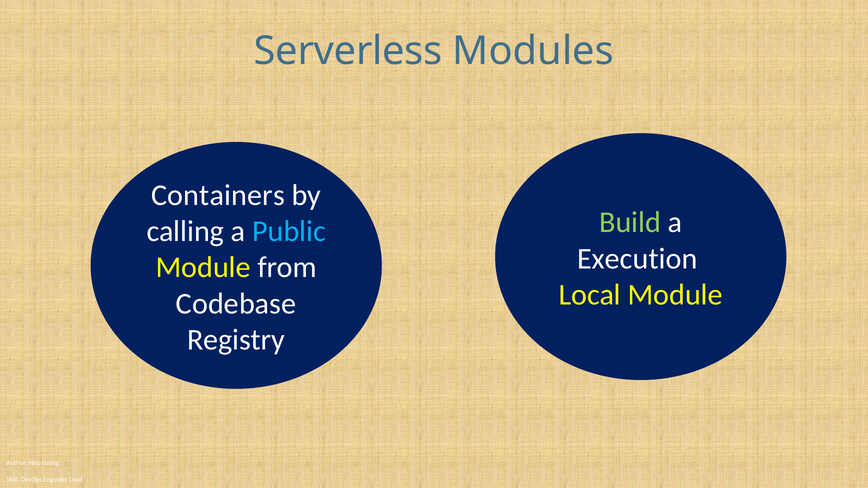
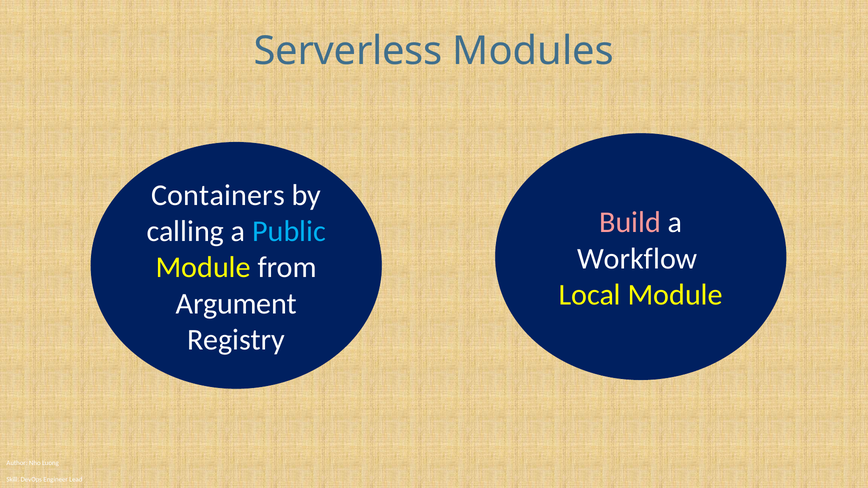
Build colour: light green -> pink
Execution: Execution -> Workflow
Codebase: Codebase -> Argument
